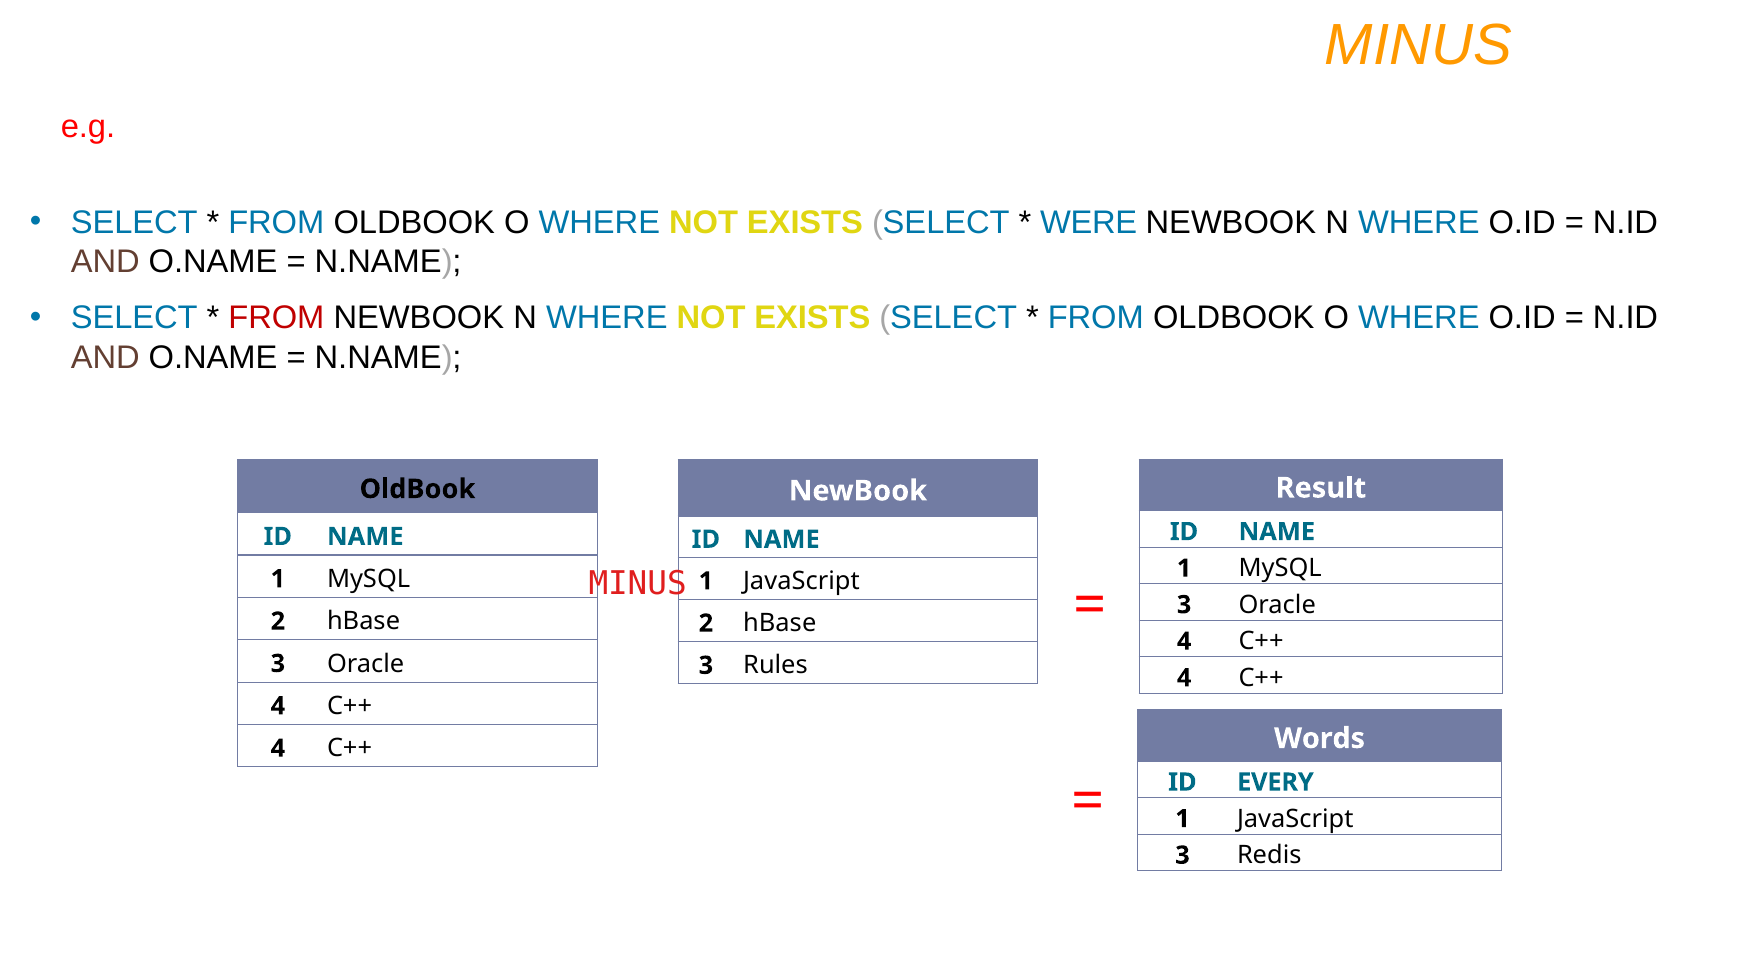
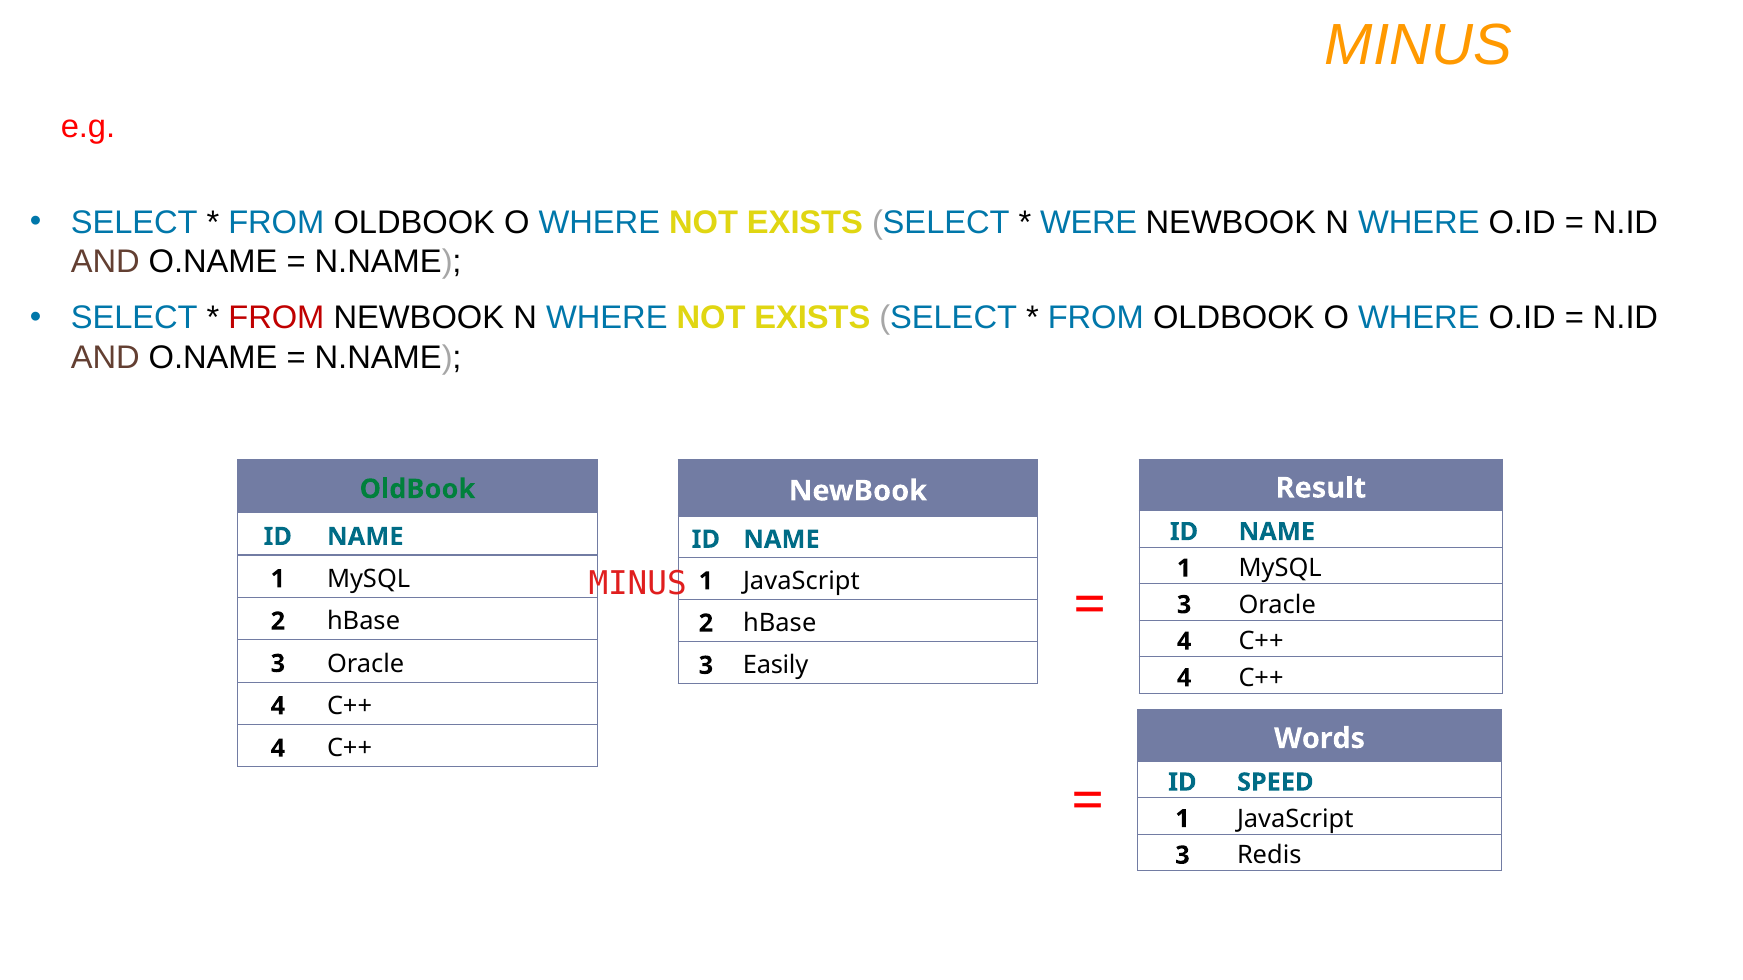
OldBook at (417, 489) colour: black -> green
Rules: Rules -> Easily
EVERY: EVERY -> SPEED
